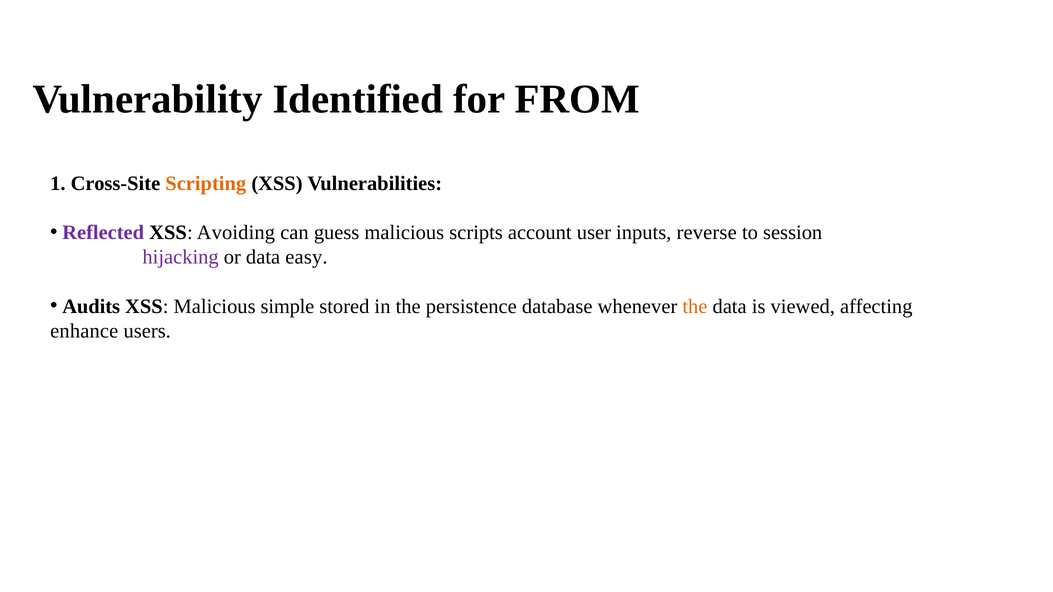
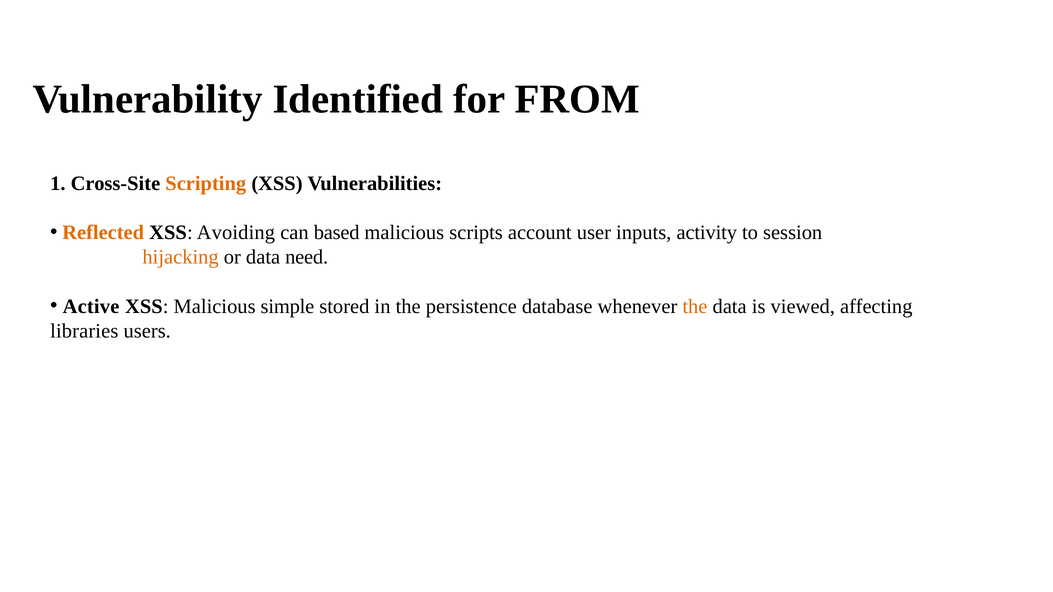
Reflected colour: purple -> orange
guess: guess -> based
reverse: reverse -> activity
hijacking colour: purple -> orange
easy: easy -> need
Audits: Audits -> Active
enhance: enhance -> libraries
